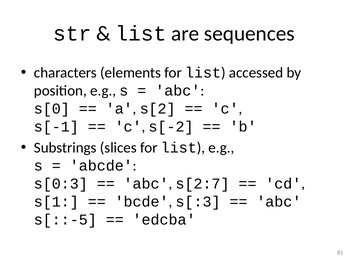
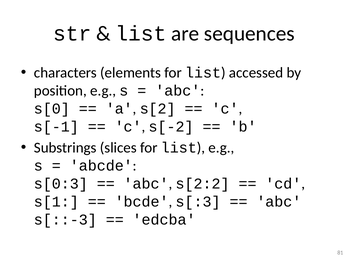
s[2:7: s[2:7 -> s[2:2
s[::-5: s[::-5 -> s[::-3
